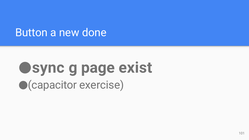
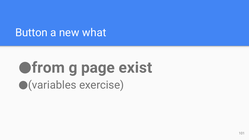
done: done -> what
sync: sync -> from
capacitor: capacitor -> variables
